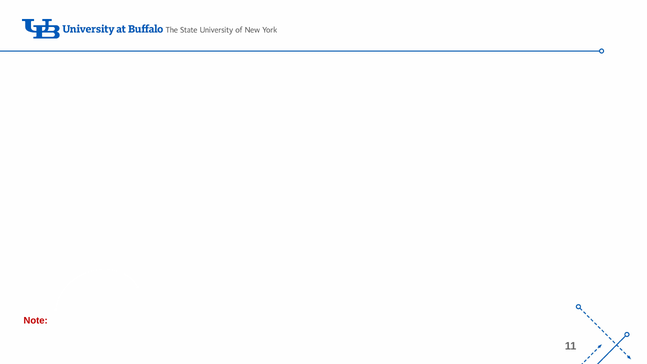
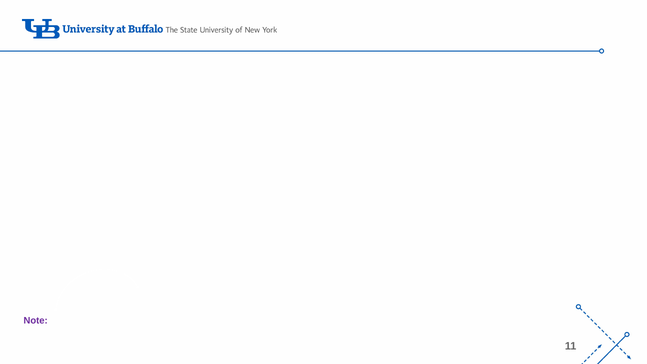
Note colour: red -> purple
